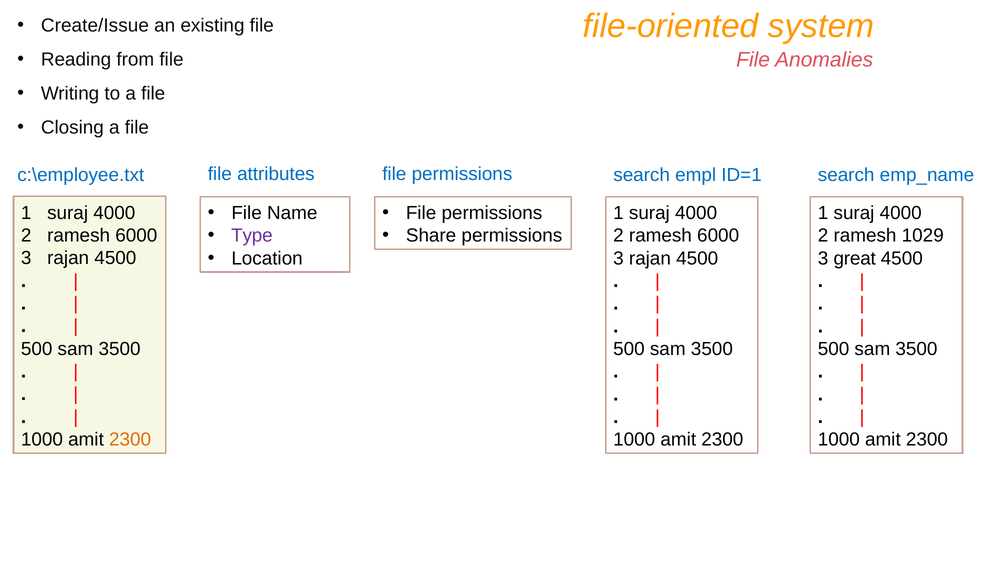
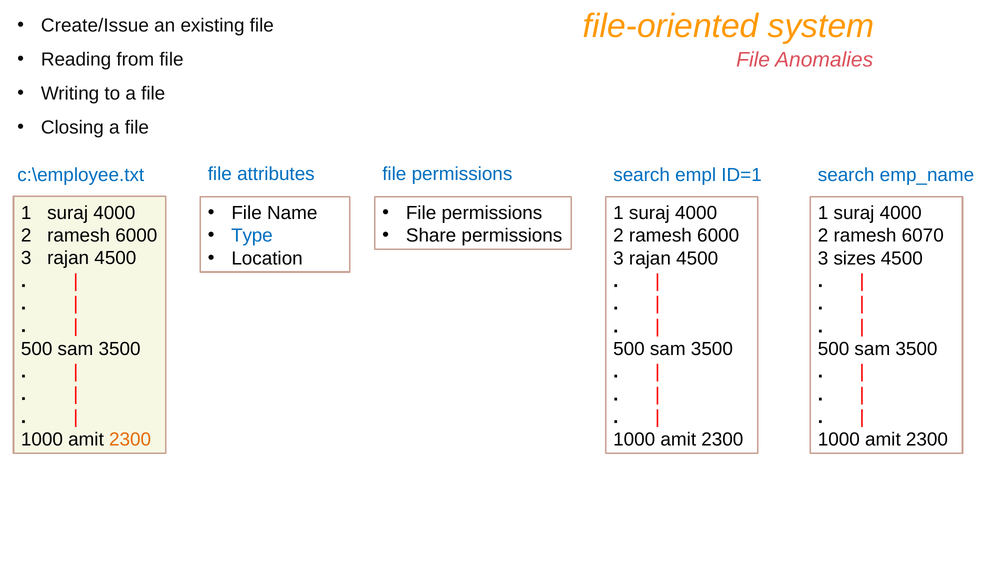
Type colour: purple -> blue
1029: 1029 -> 6070
great: great -> sizes
